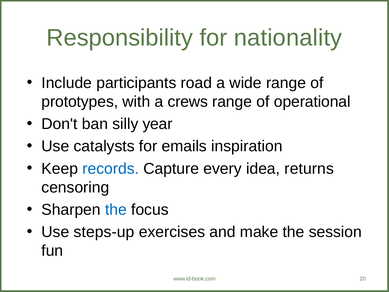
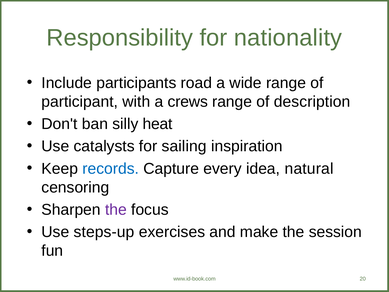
prototypes: prototypes -> participant
operational: operational -> description
year: year -> heat
emails: emails -> sailing
returns: returns -> natural
the at (116, 210) colour: blue -> purple
